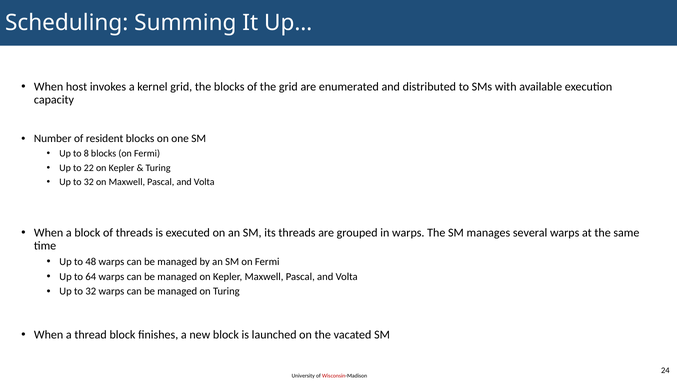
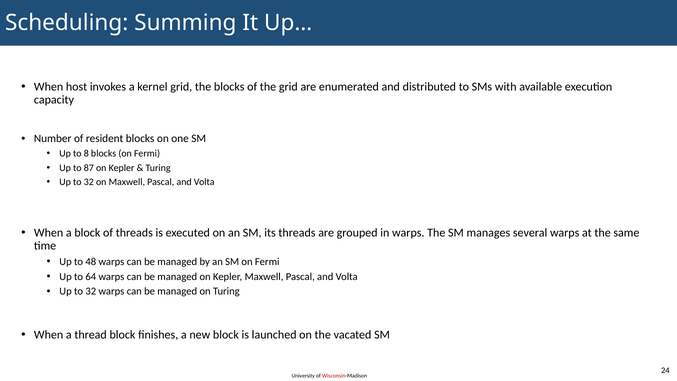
22: 22 -> 87
